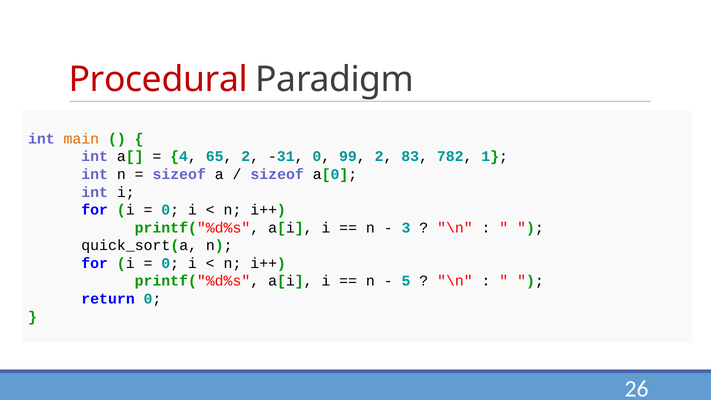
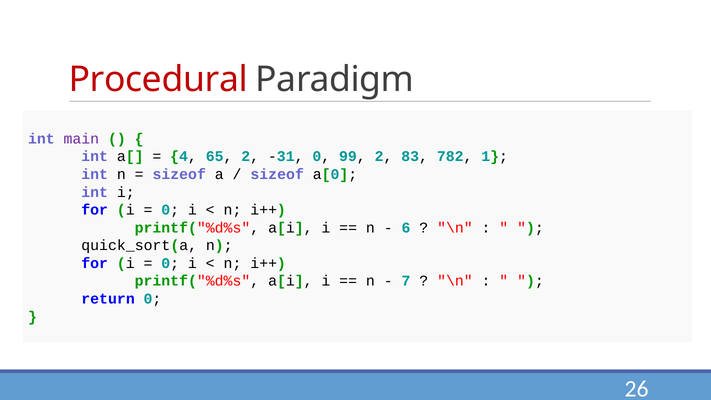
main colour: orange -> purple
3: 3 -> 6
5: 5 -> 7
